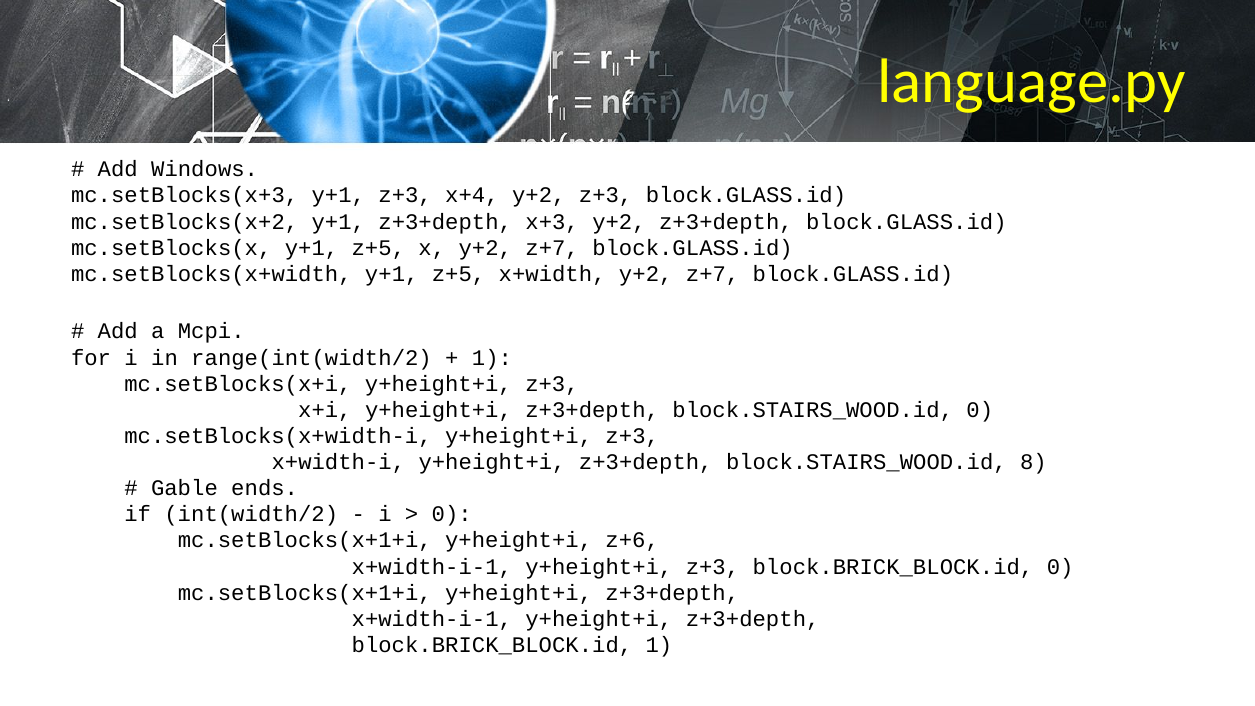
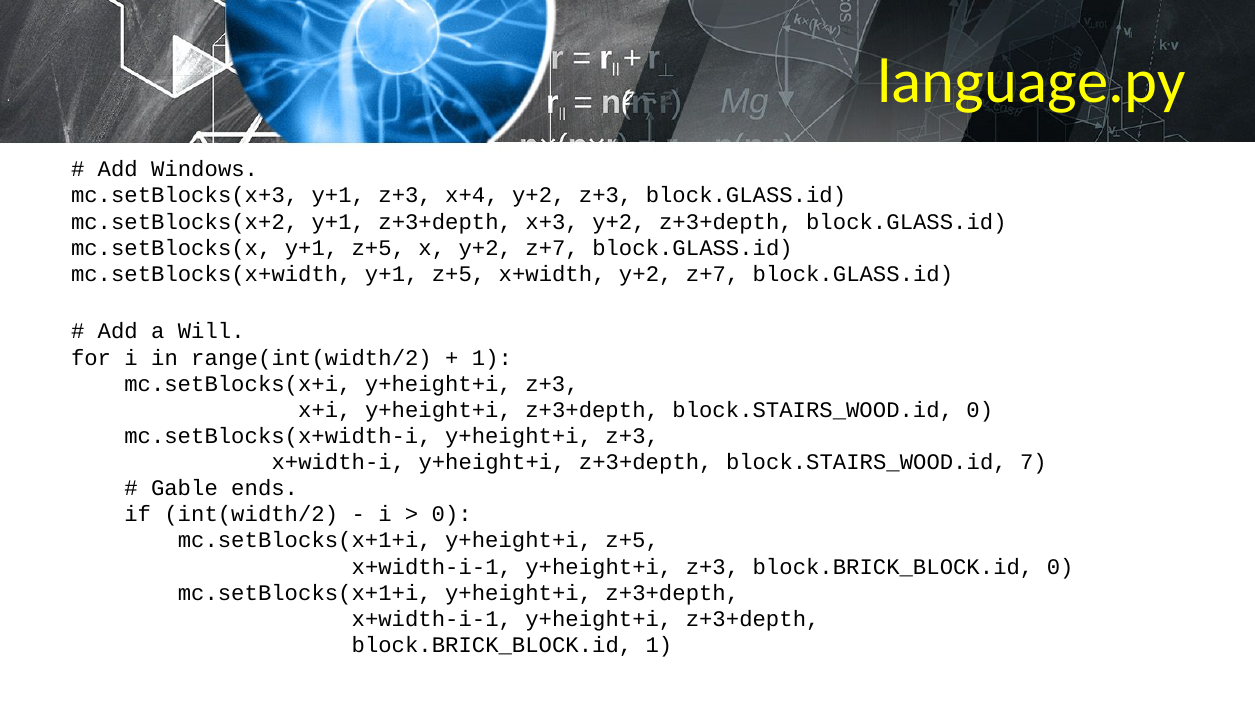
Mcpi: Mcpi -> Will
8: 8 -> 7
y+height+i z+6: z+6 -> z+5
